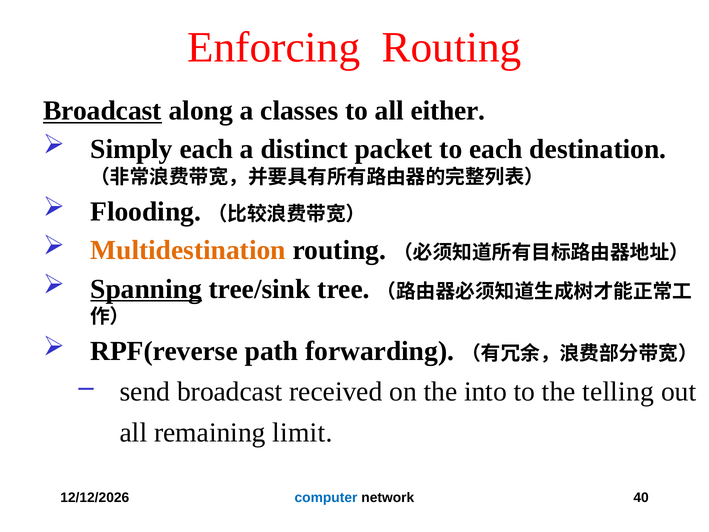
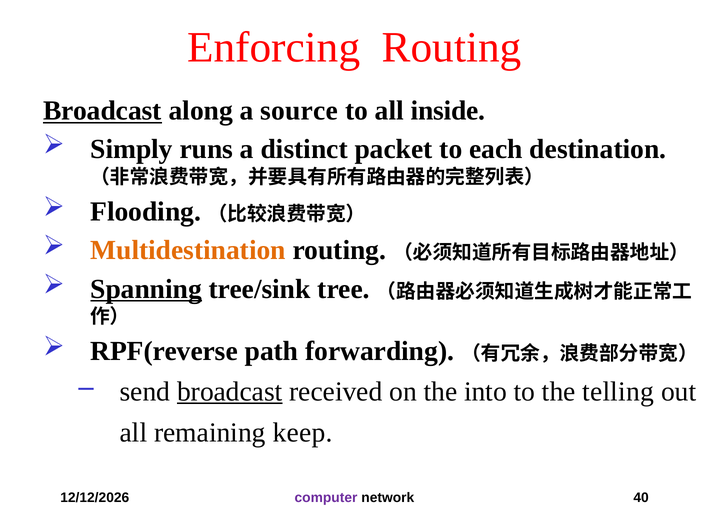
classes: classes -> source
either: either -> inside
Simply each: each -> runs
broadcast at (230, 391) underline: none -> present
limit: limit -> keep
computer colour: blue -> purple
